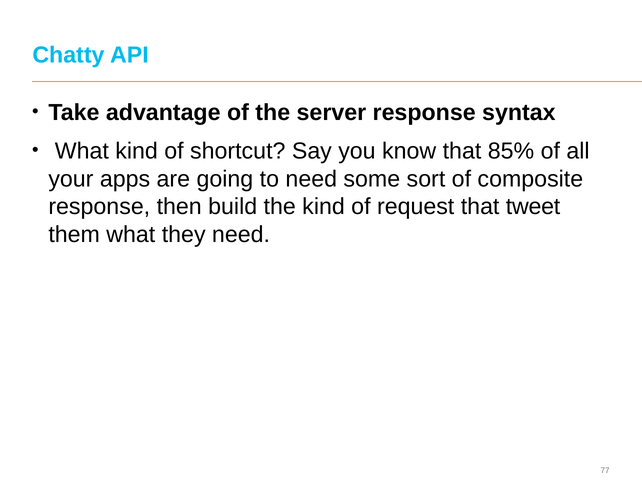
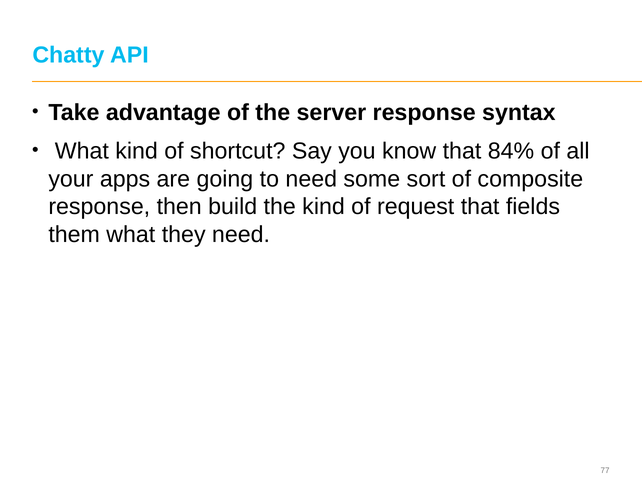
85%: 85% -> 84%
tweet: tweet -> fields
